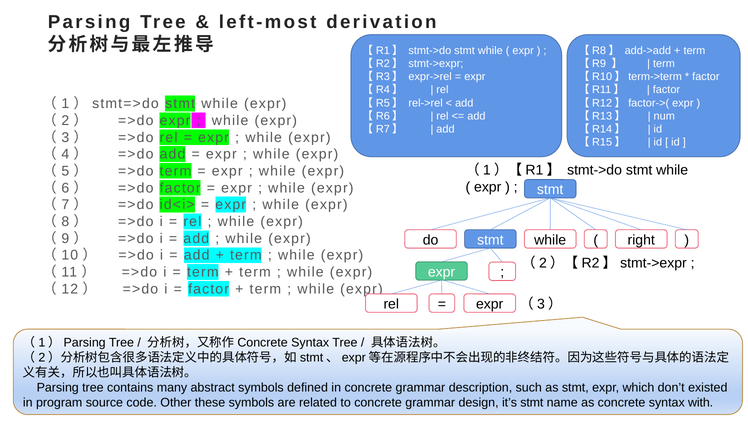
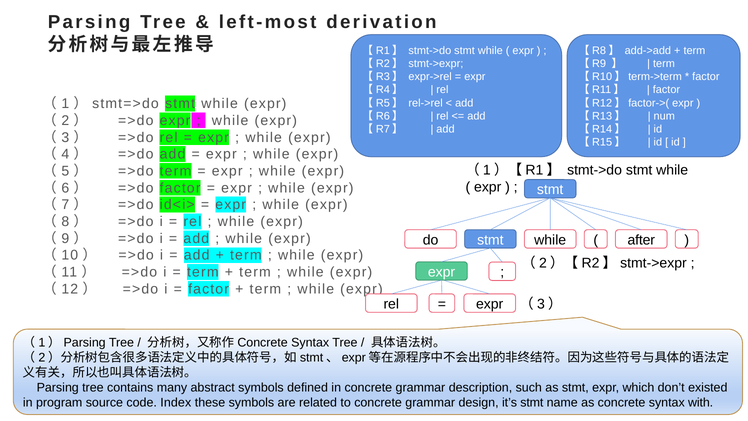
right: right -> after
Other: Other -> Index
